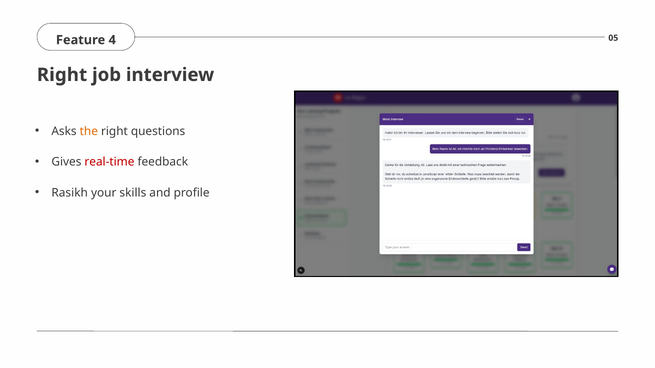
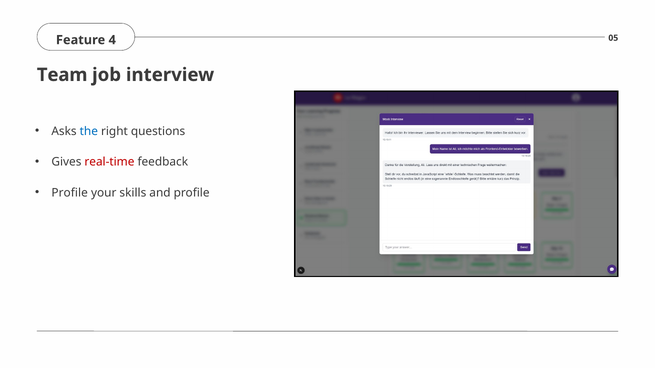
Right at (62, 75): Right -> Team
the colour: orange -> blue
Rasikh at (70, 193): Rasikh -> Profile
